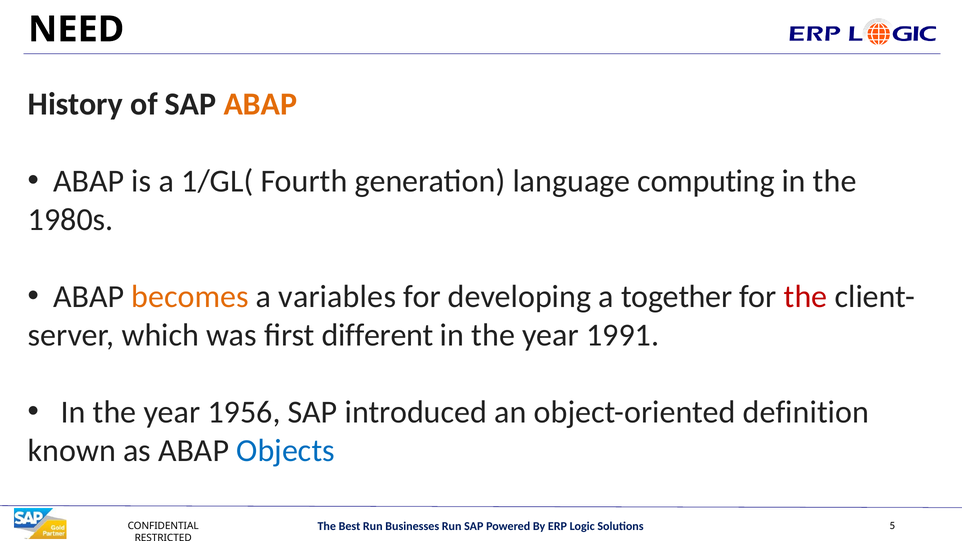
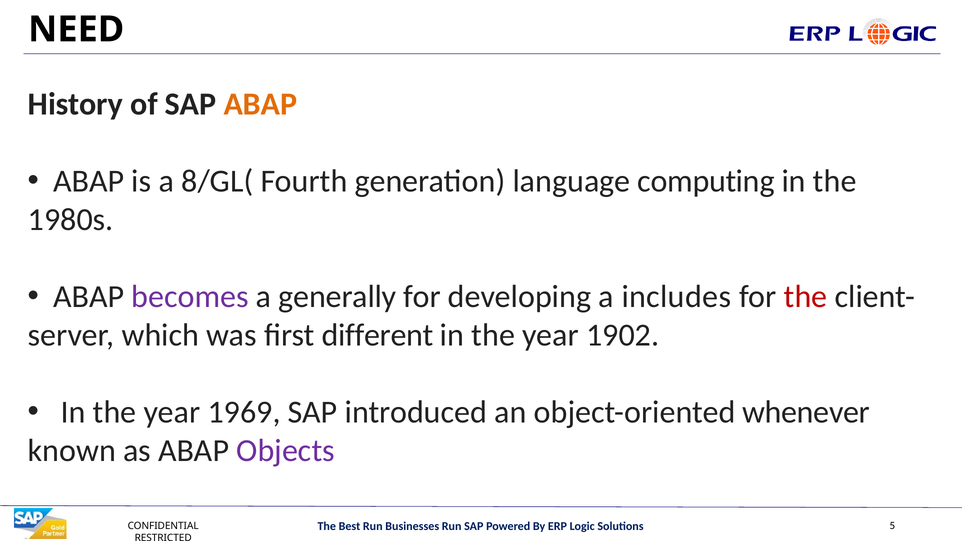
1/GL(: 1/GL( -> 8/GL(
becomes colour: orange -> purple
variables: variables -> generally
together: together -> includes
1991: 1991 -> 1902
1956: 1956 -> 1969
definition: definition -> whenever
Objects colour: blue -> purple
